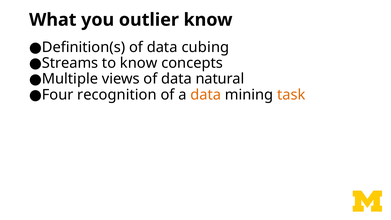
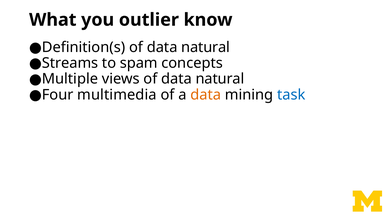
Definition(s of data cubing: cubing -> natural
to know: know -> spam
recognition: recognition -> multimedia
task colour: orange -> blue
